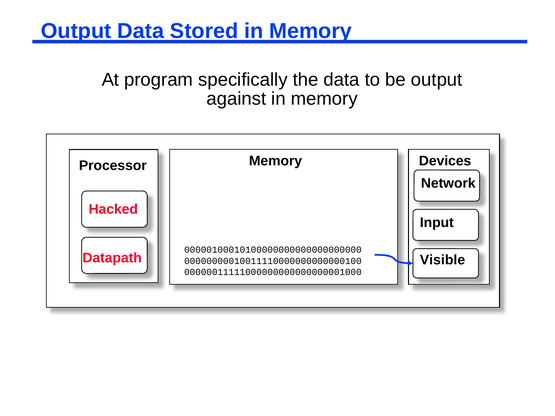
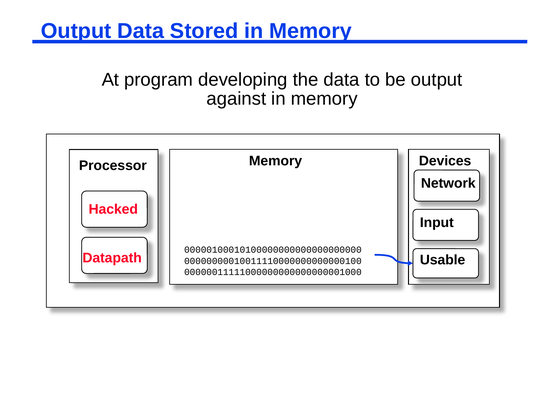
specifically: specifically -> developing
Visible: Visible -> Usable
